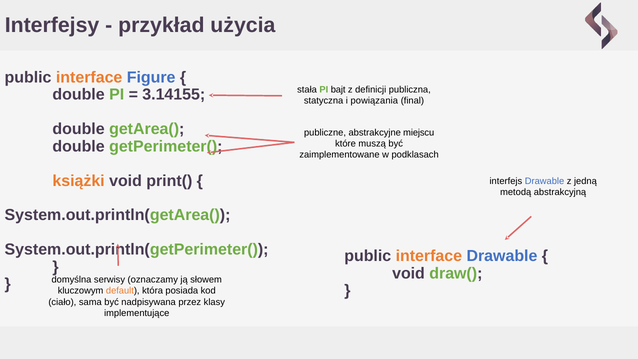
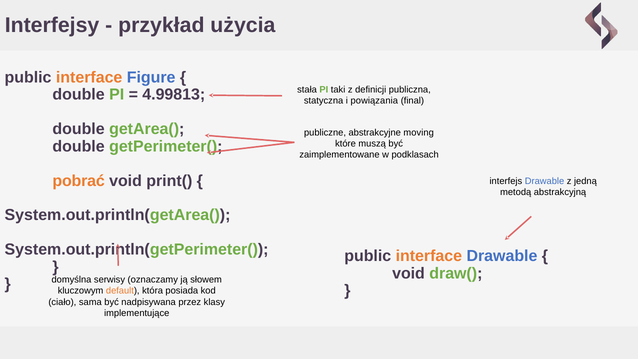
bajt: bajt -> taki
3.14155: 3.14155 -> 4.99813
miejscu: miejscu -> moving
książki: książki -> pobrać
